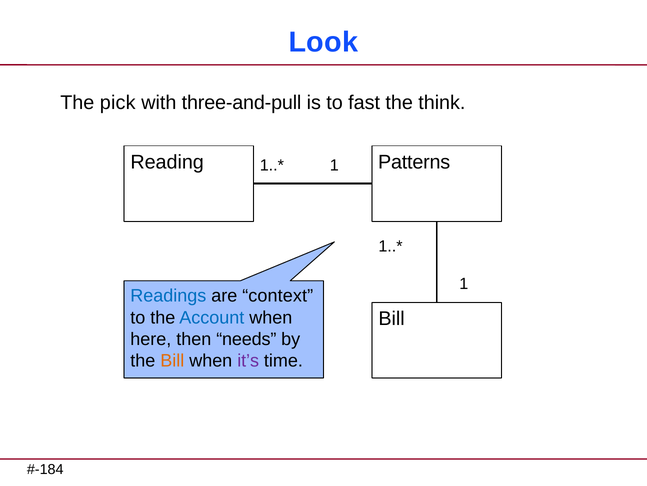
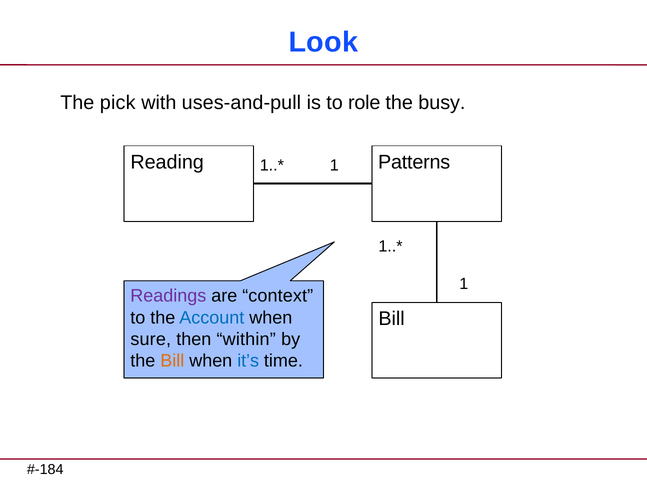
three-and-pull: three-and-pull -> uses-and-pull
fast: fast -> role
think: think -> busy
Readings colour: blue -> purple
here: here -> sure
needs: needs -> within
it’s colour: purple -> blue
